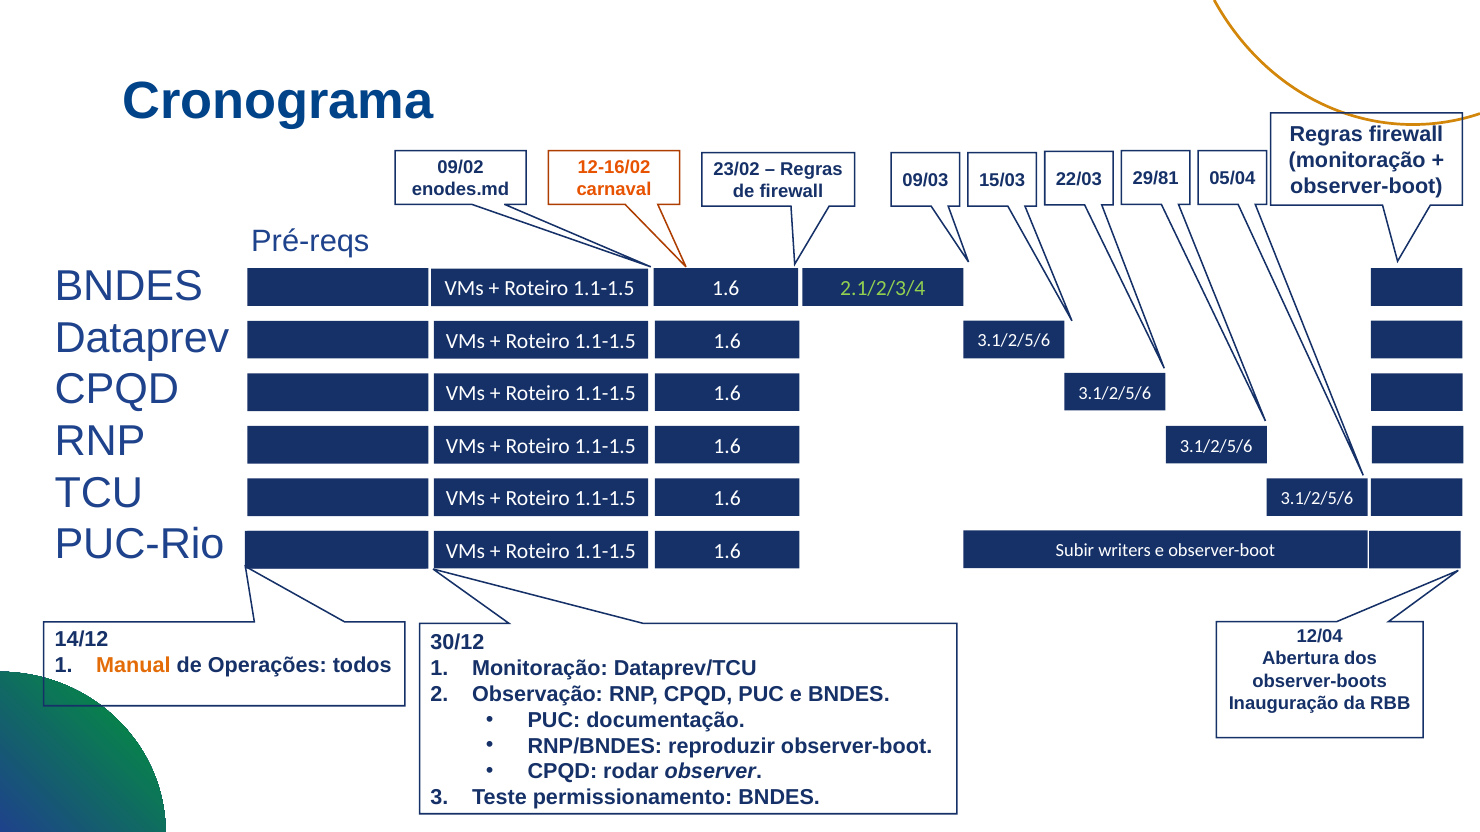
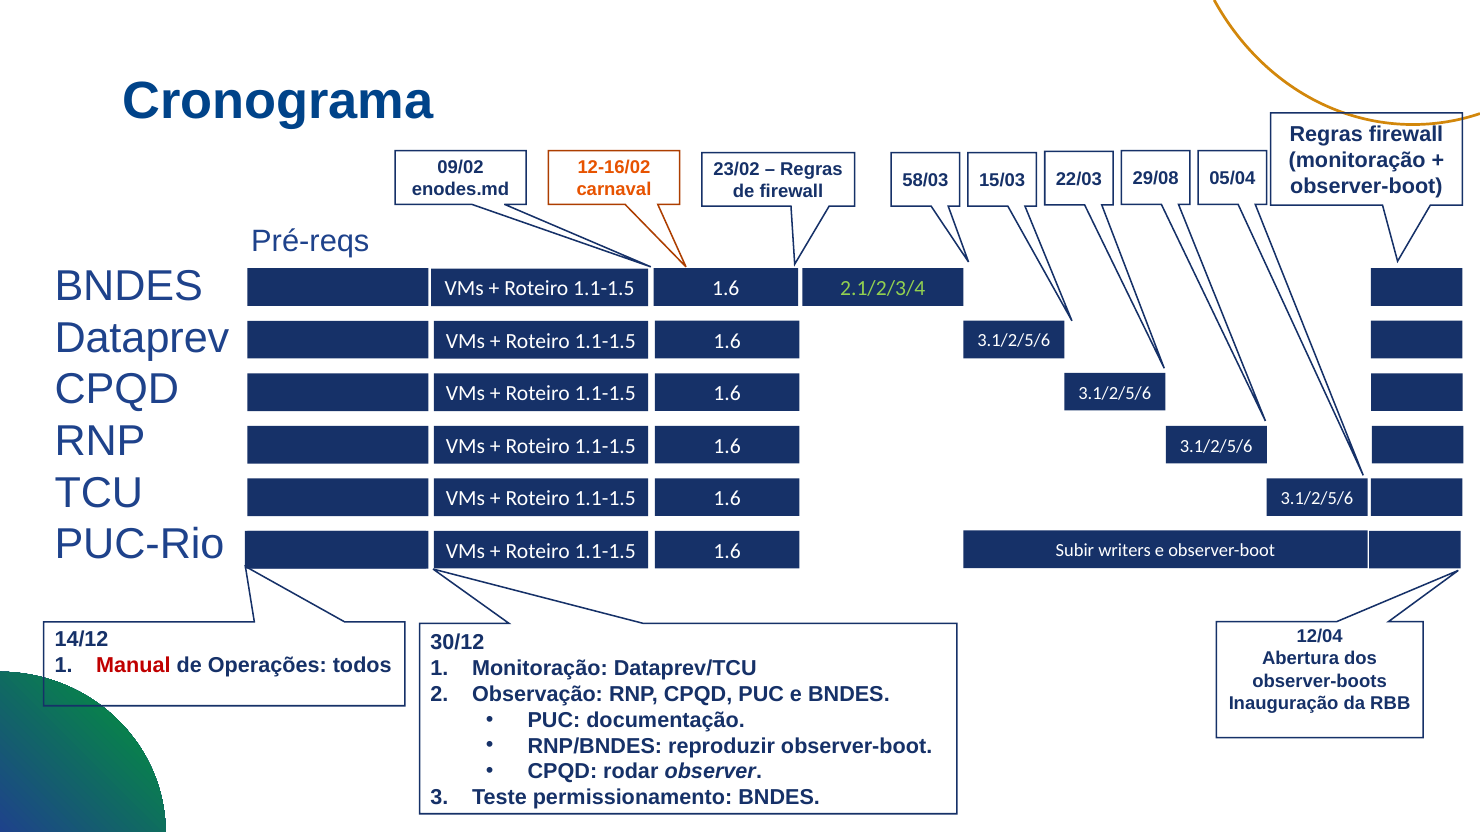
09/03: 09/03 -> 58/03
29/81: 29/81 -> 29/08
Manual colour: orange -> red
